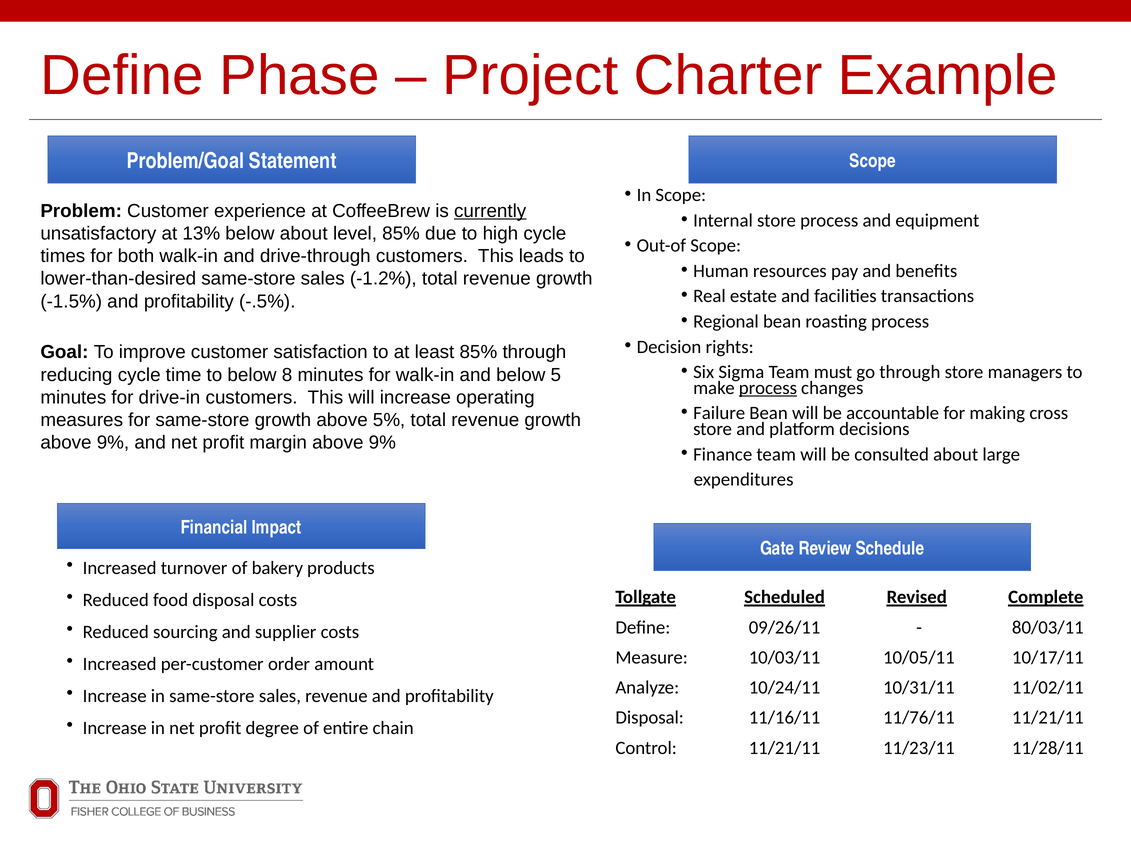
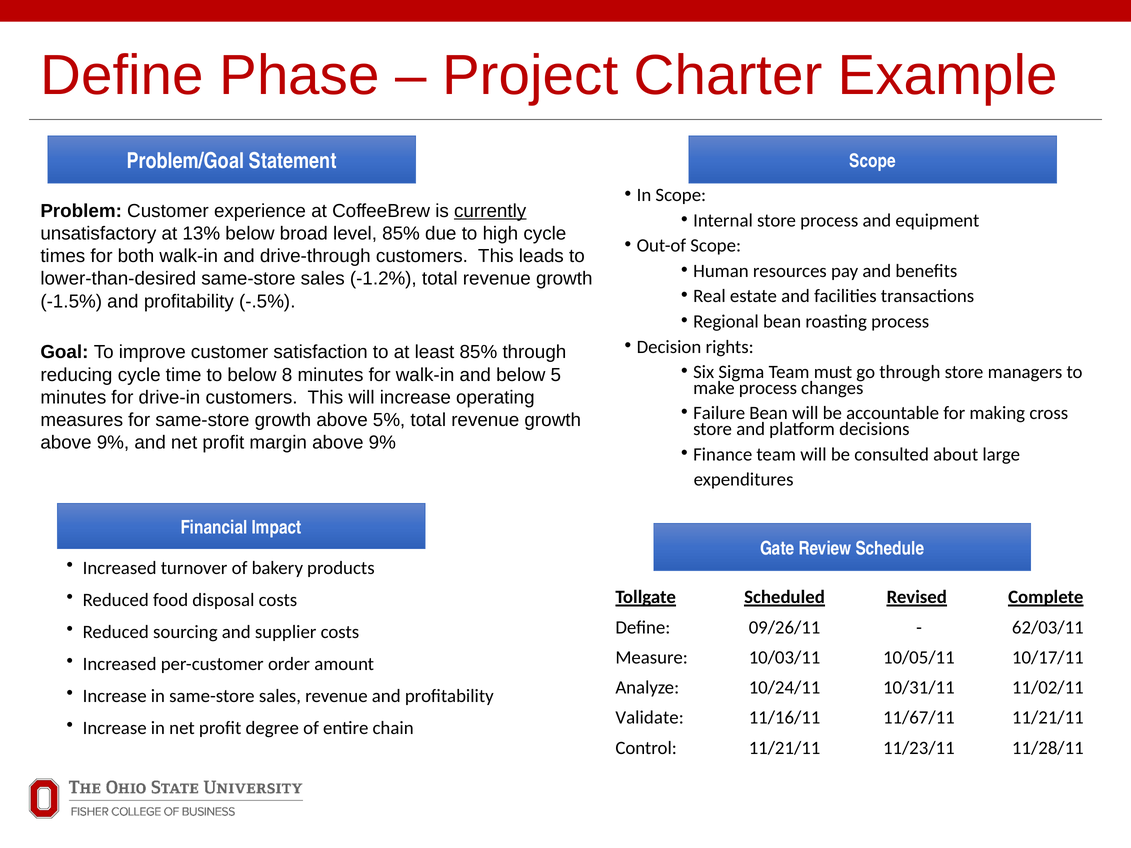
below about: about -> broad
process at (768, 388) underline: present -> none
80/03/11: 80/03/11 -> 62/03/11
Disposal at (650, 718): Disposal -> Validate
11/76/11: 11/76/11 -> 11/67/11
